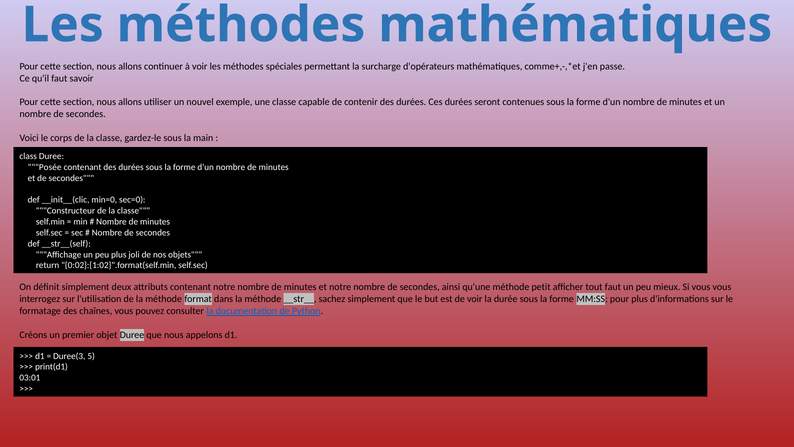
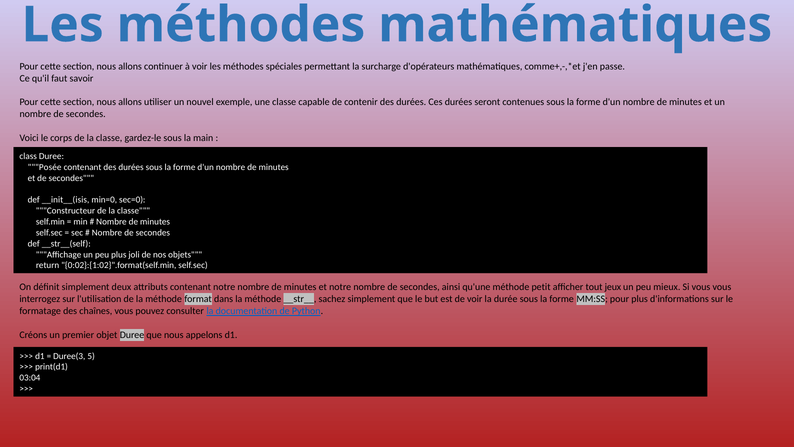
__init__(clic: __init__(clic -> __init__(isis
tout faut: faut -> jeux
03:01: 03:01 -> 03:04
